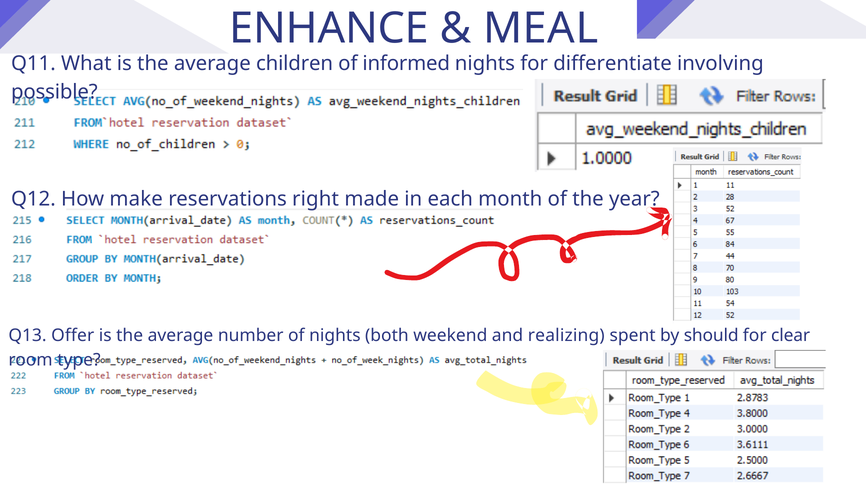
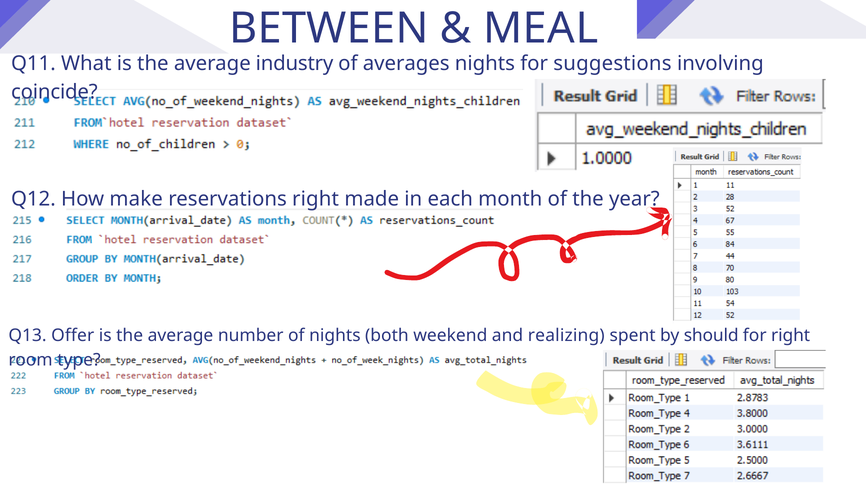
ENHANCE: ENHANCE -> BETWEEN
children: children -> industry
informed: informed -> averages
differentiate: differentiate -> suggestions
possible: possible -> coincide
for clear: clear -> right
